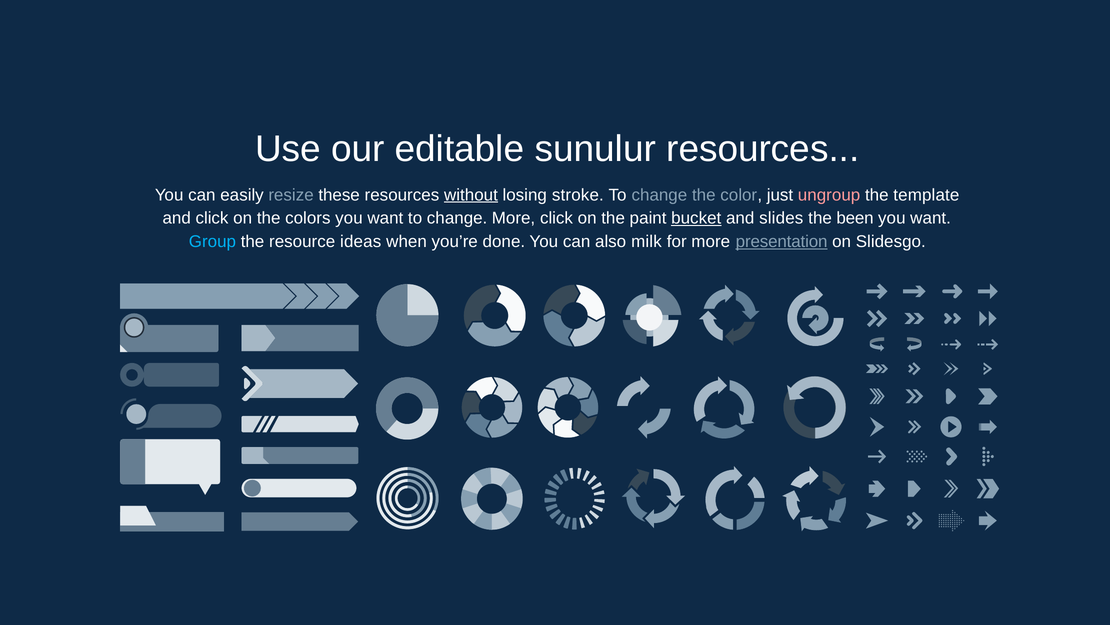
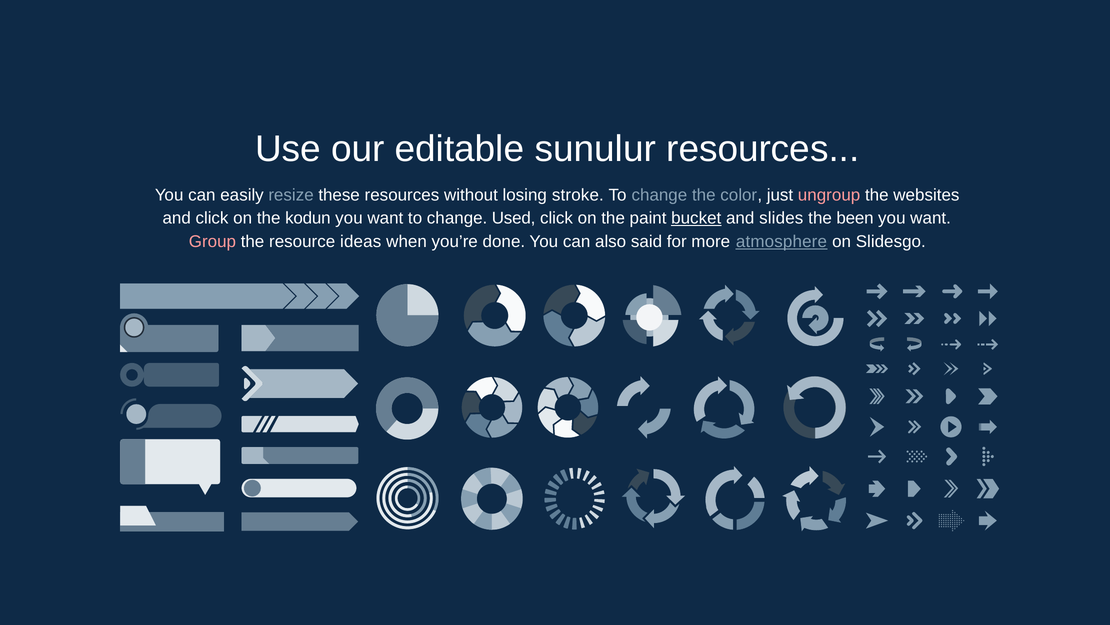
without underline: present -> none
template: template -> websites
colors: colors -> kodun
change More: More -> Used
Group colour: light blue -> pink
milk: milk -> said
presentation: presentation -> atmosphere
